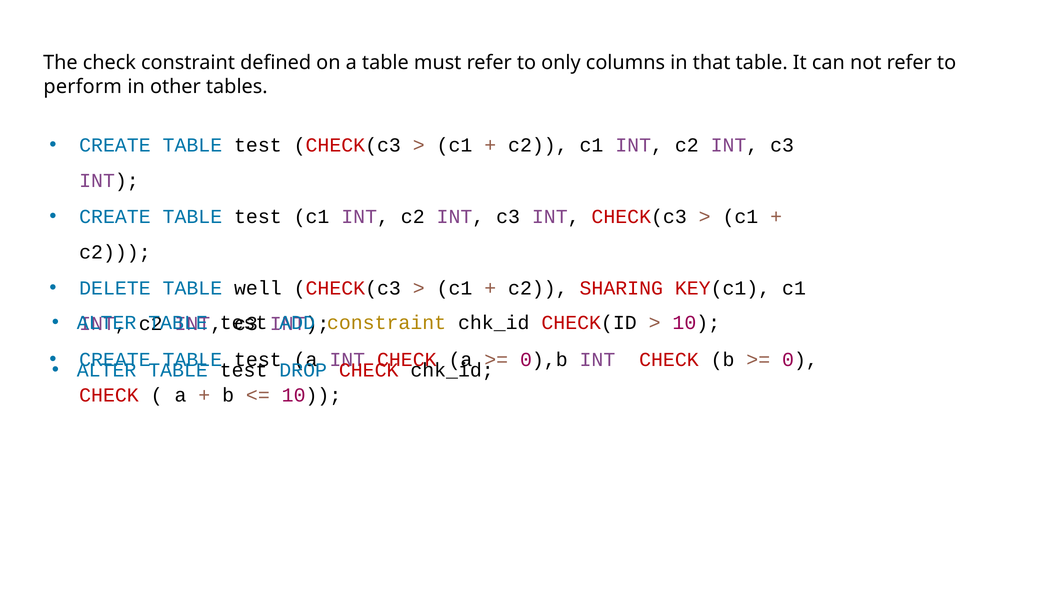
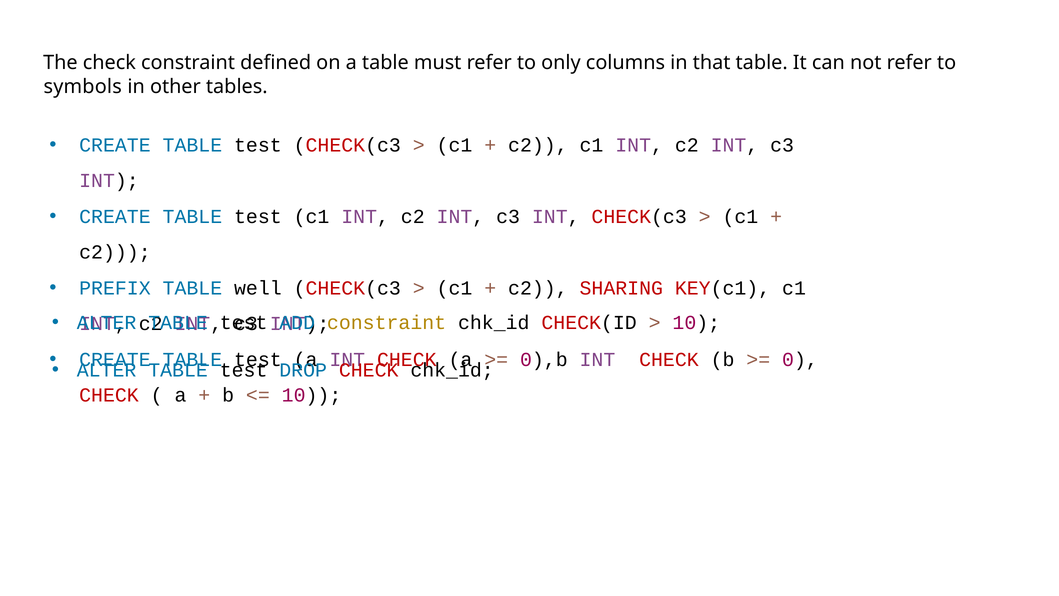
perform: perform -> symbols
DELETE: DELETE -> PREFIX
